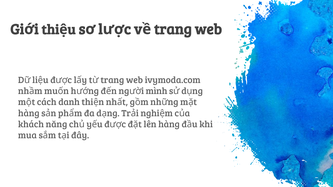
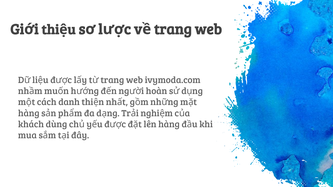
mình: mình -> hoàn
năng: năng -> dùng
